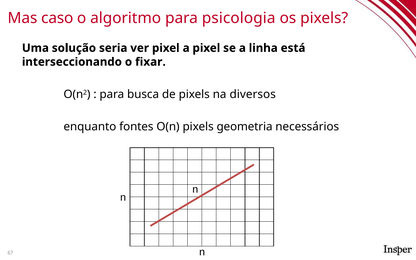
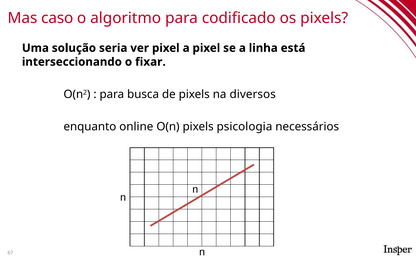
psicologia: psicologia -> codificado
fontes: fontes -> online
geometria: geometria -> psicologia
